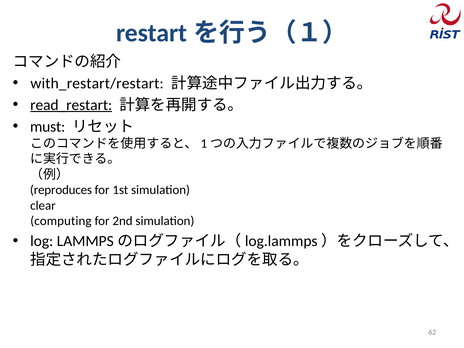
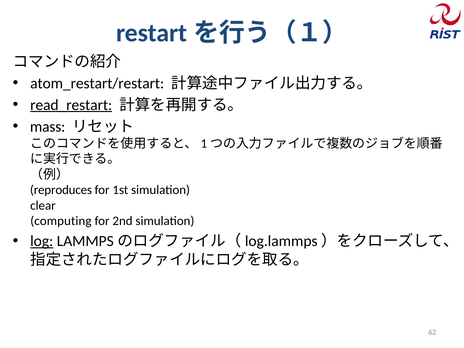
with_restart/restart: with_restart/restart -> atom_restart/restart
must: must -> mass
log underline: none -> present
